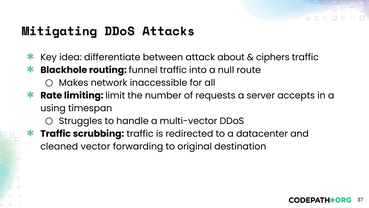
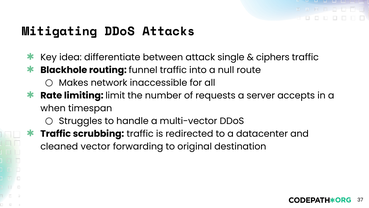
about: about -> single
using: using -> when
